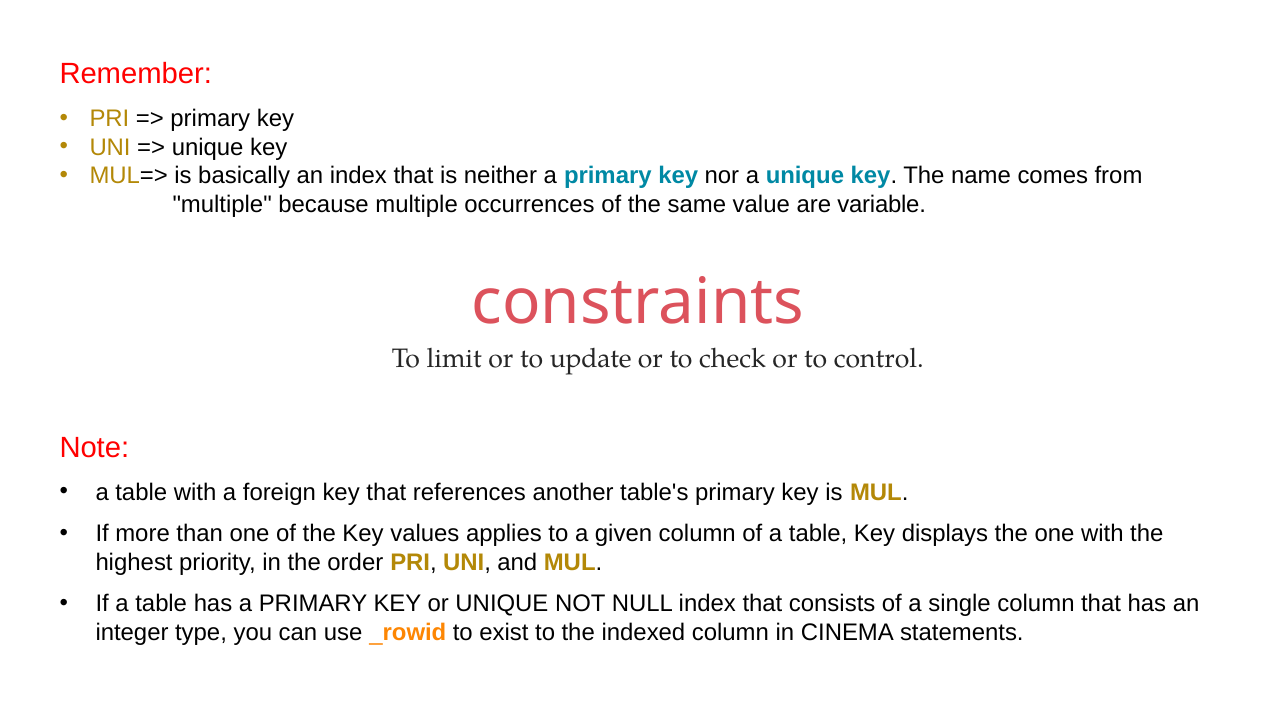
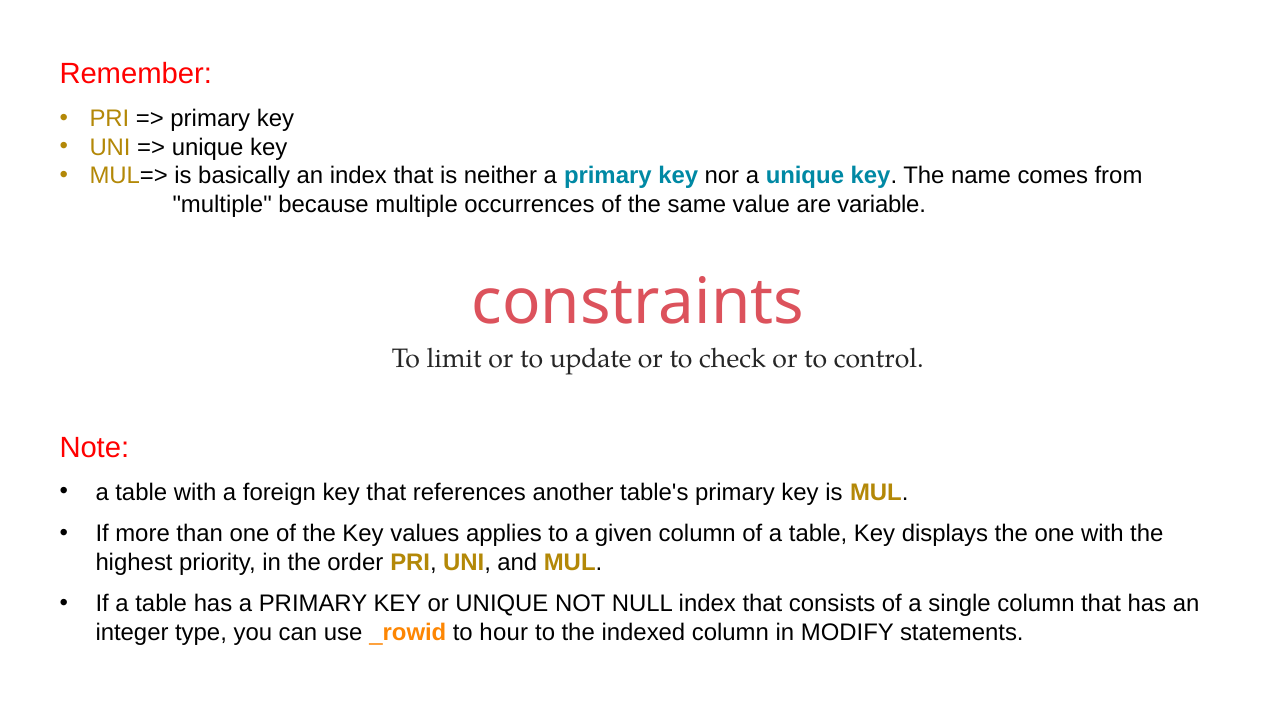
exist: exist -> hour
CINEMA: CINEMA -> MODIFY
